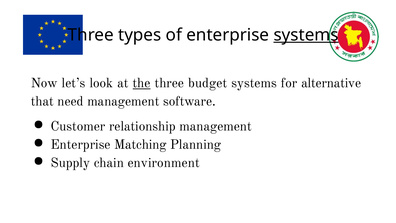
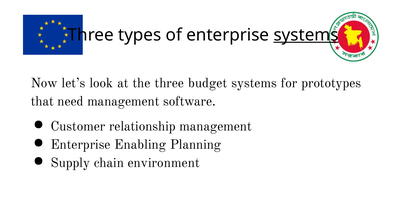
the underline: present -> none
alternative: alternative -> prototypes
Matching: Matching -> Enabling
